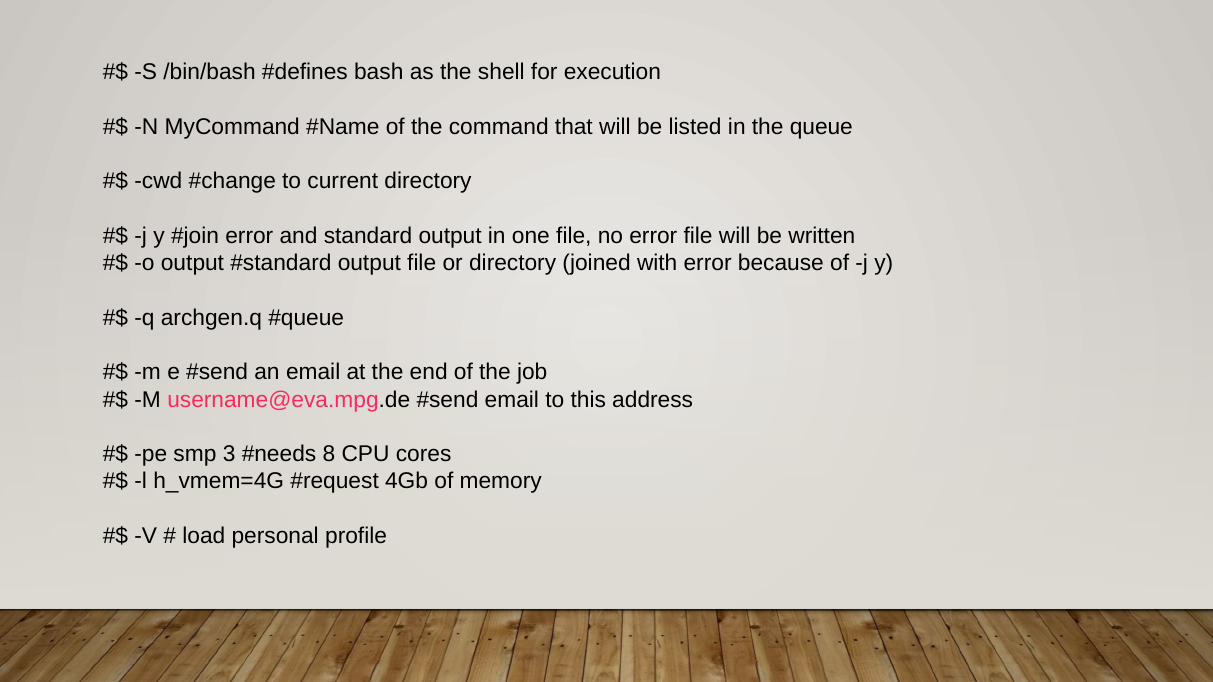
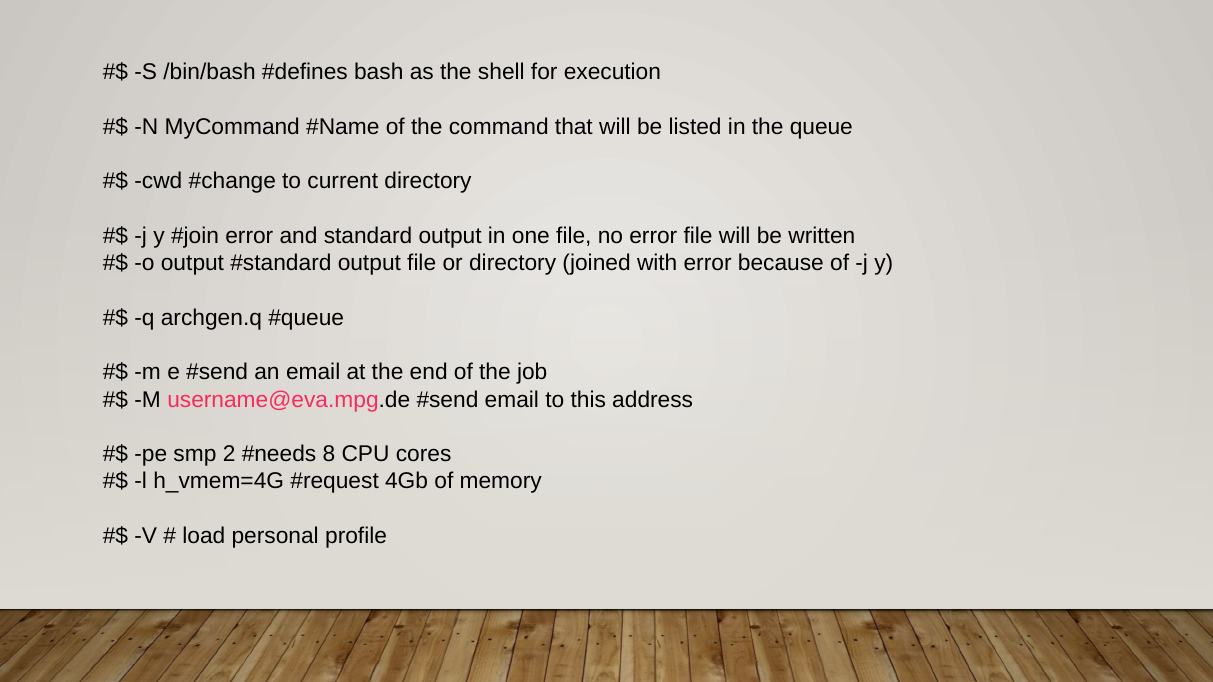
3: 3 -> 2
